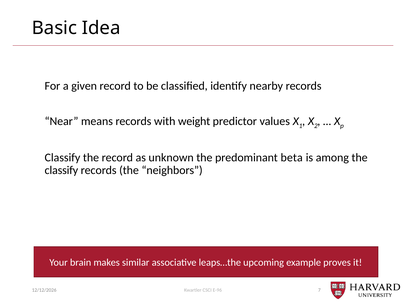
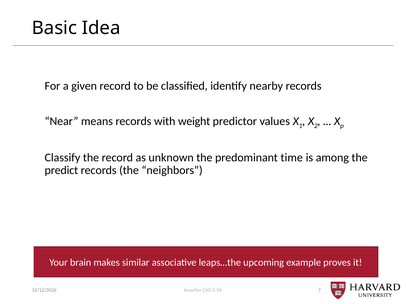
beta: beta -> time
classify at (61, 171): classify -> predict
